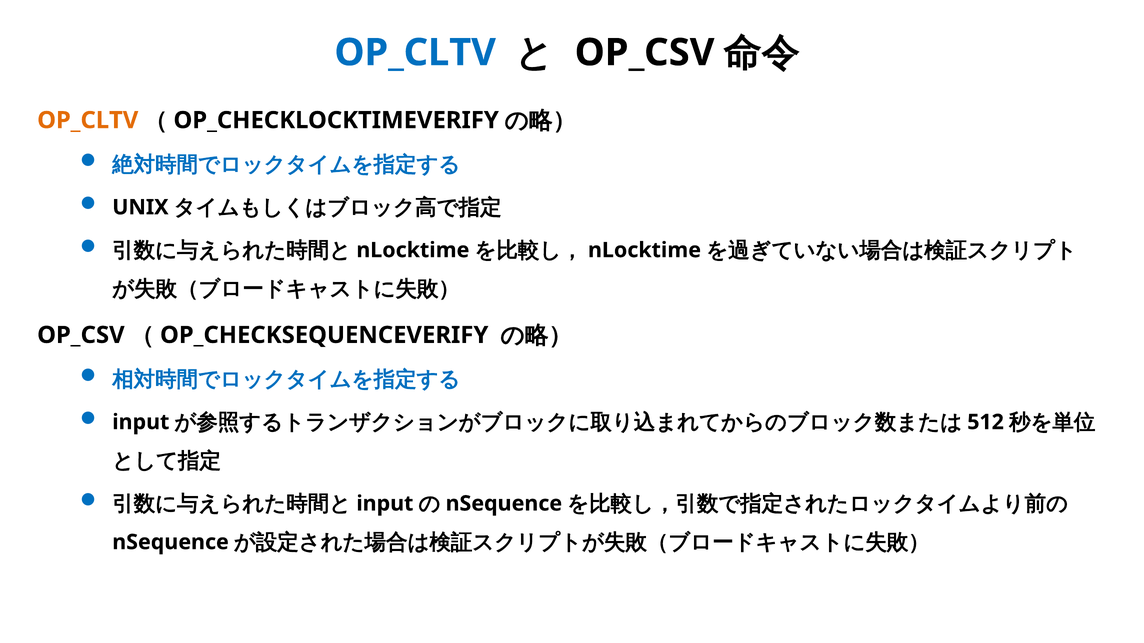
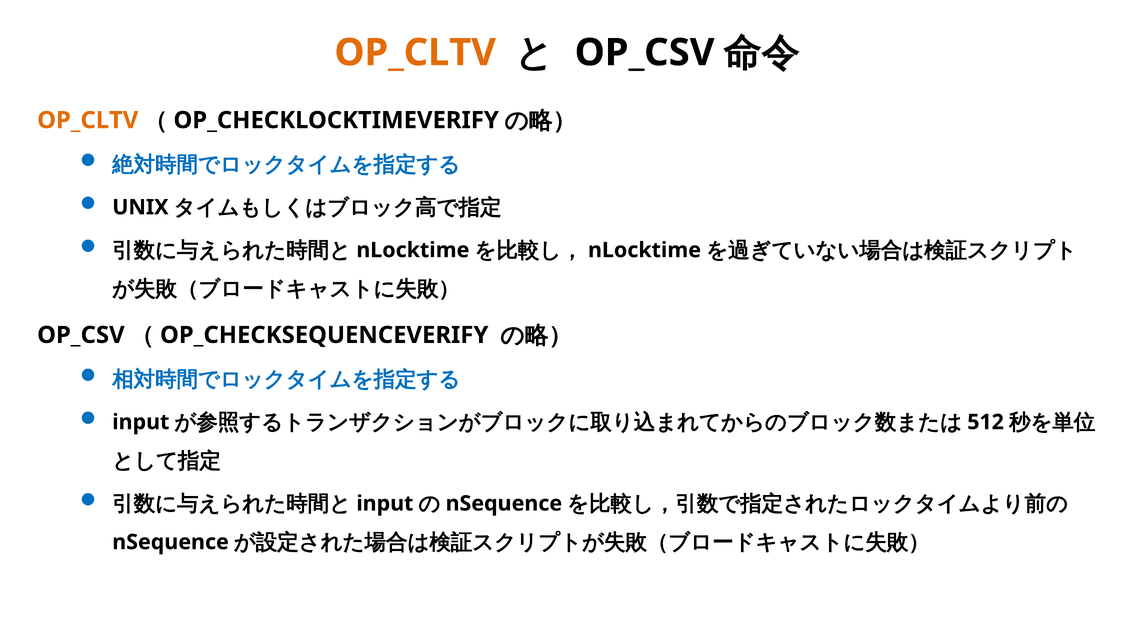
OP_CLTV at (415, 53) colour: blue -> orange
